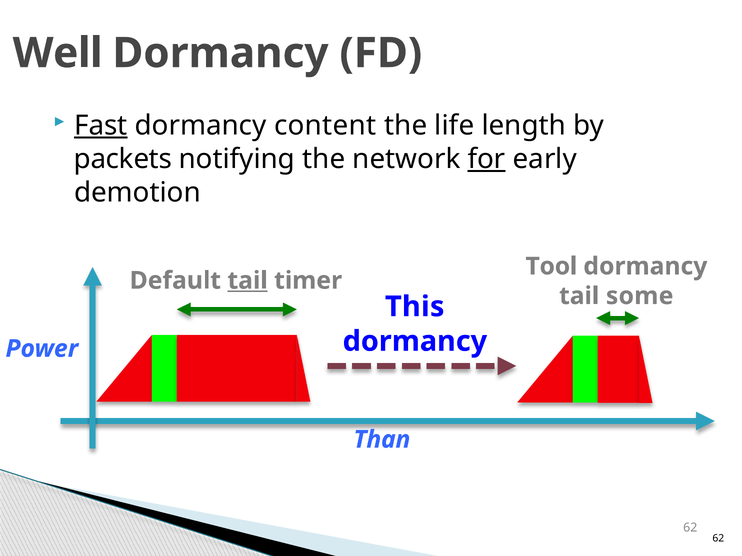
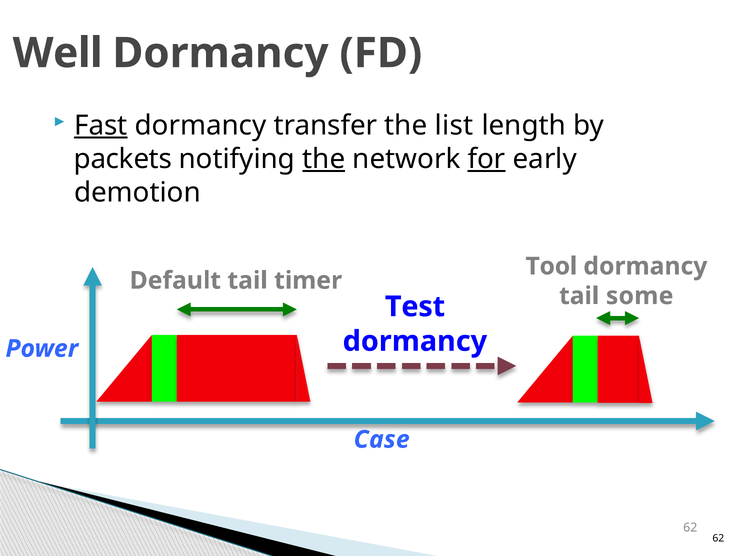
content: content -> transfer
life: life -> list
the at (324, 159) underline: none -> present
tail at (248, 281) underline: present -> none
This: This -> Test
Than: Than -> Case
